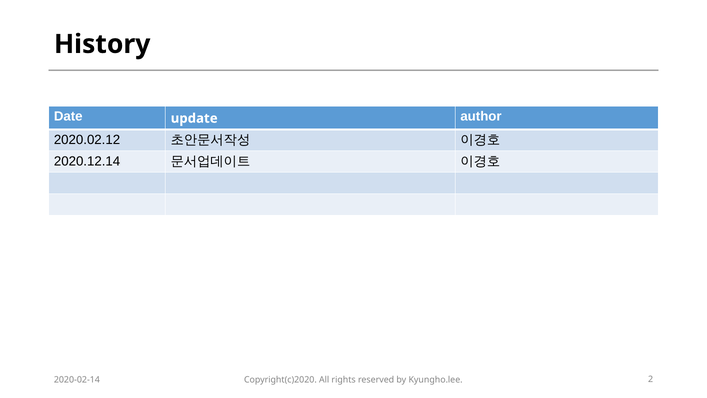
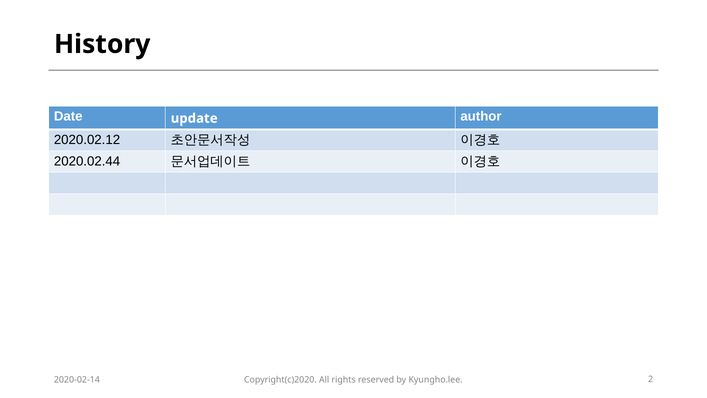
2020.12.14: 2020.12.14 -> 2020.02.44
